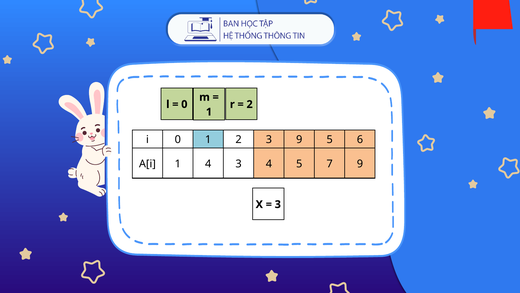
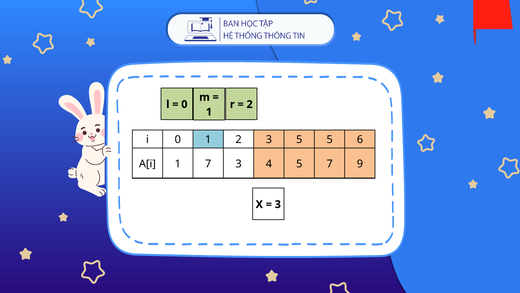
3 9: 9 -> 5
1 4: 4 -> 7
